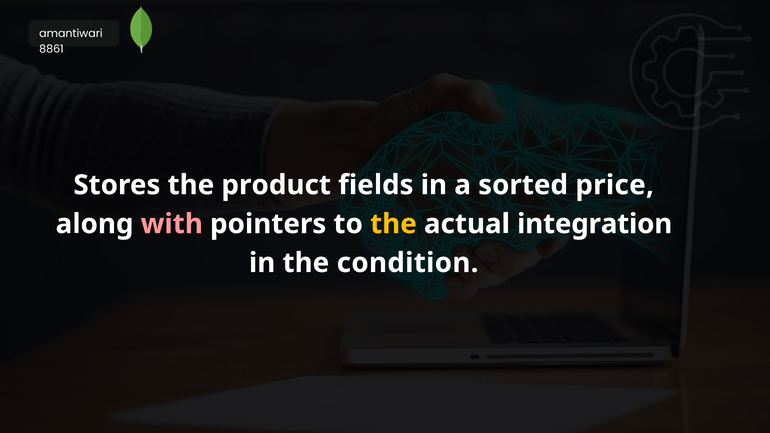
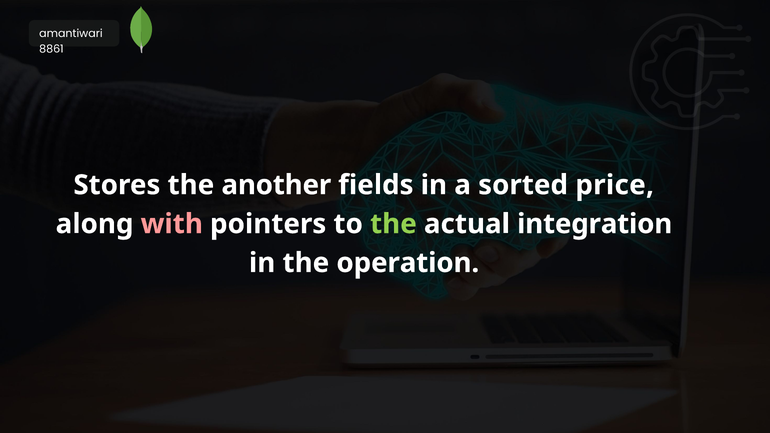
product: product -> another
the at (393, 224) colour: yellow -> light green
condition: condition -> operation
